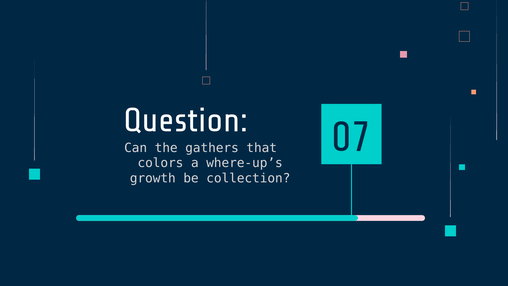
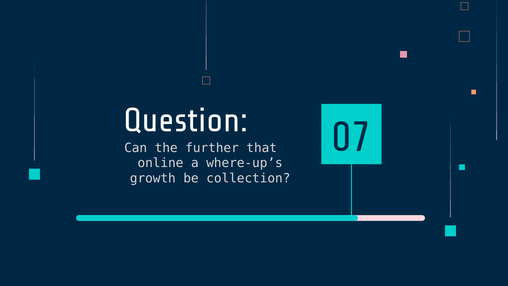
gathers: gathers -> further
colors: colors -> online
